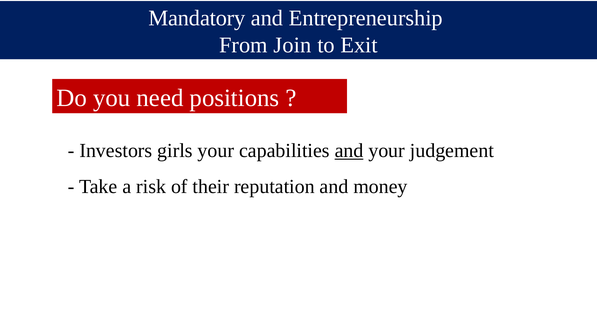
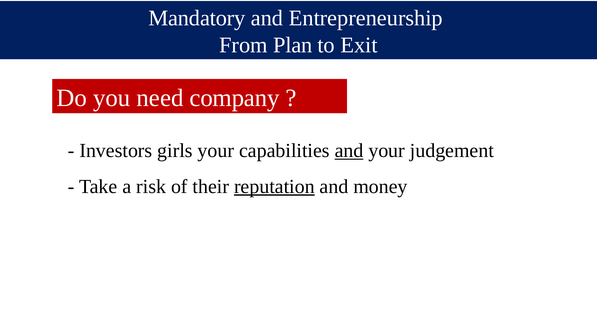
Join: Join -> Plan
positions: positions -> company
reputation underline: none -> present
